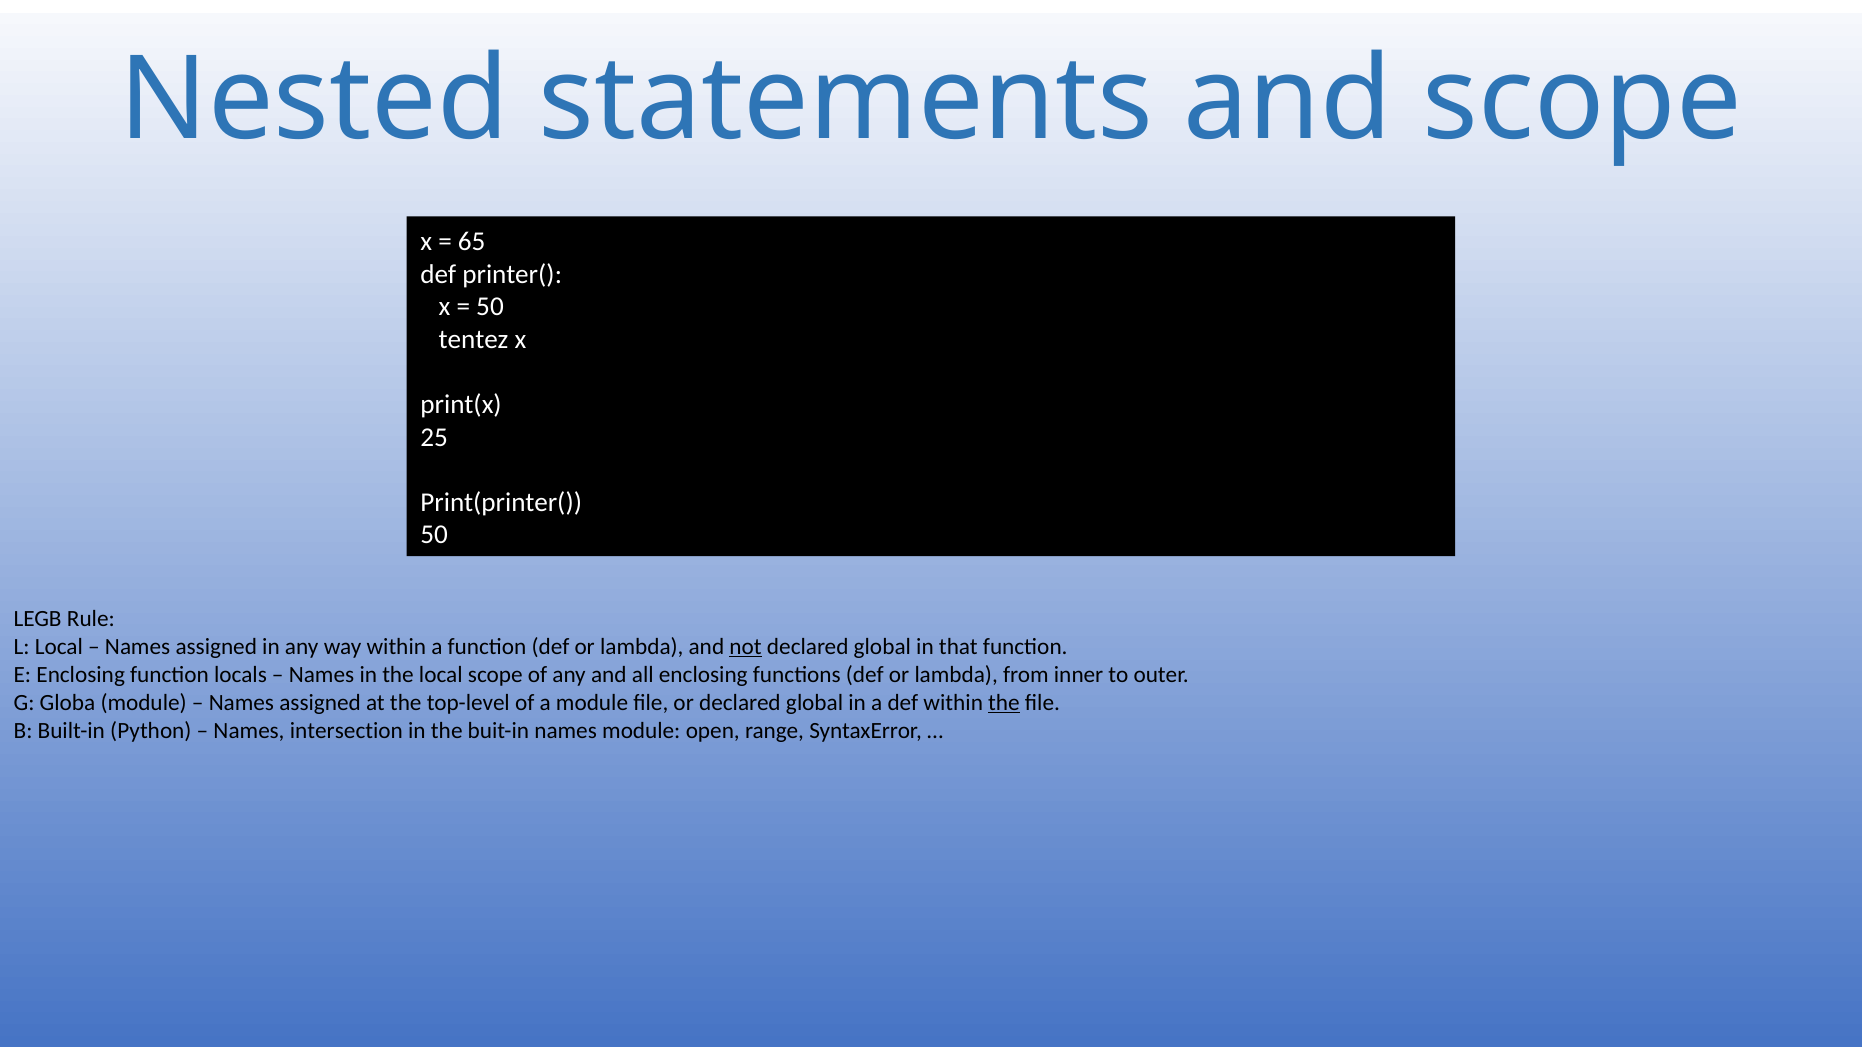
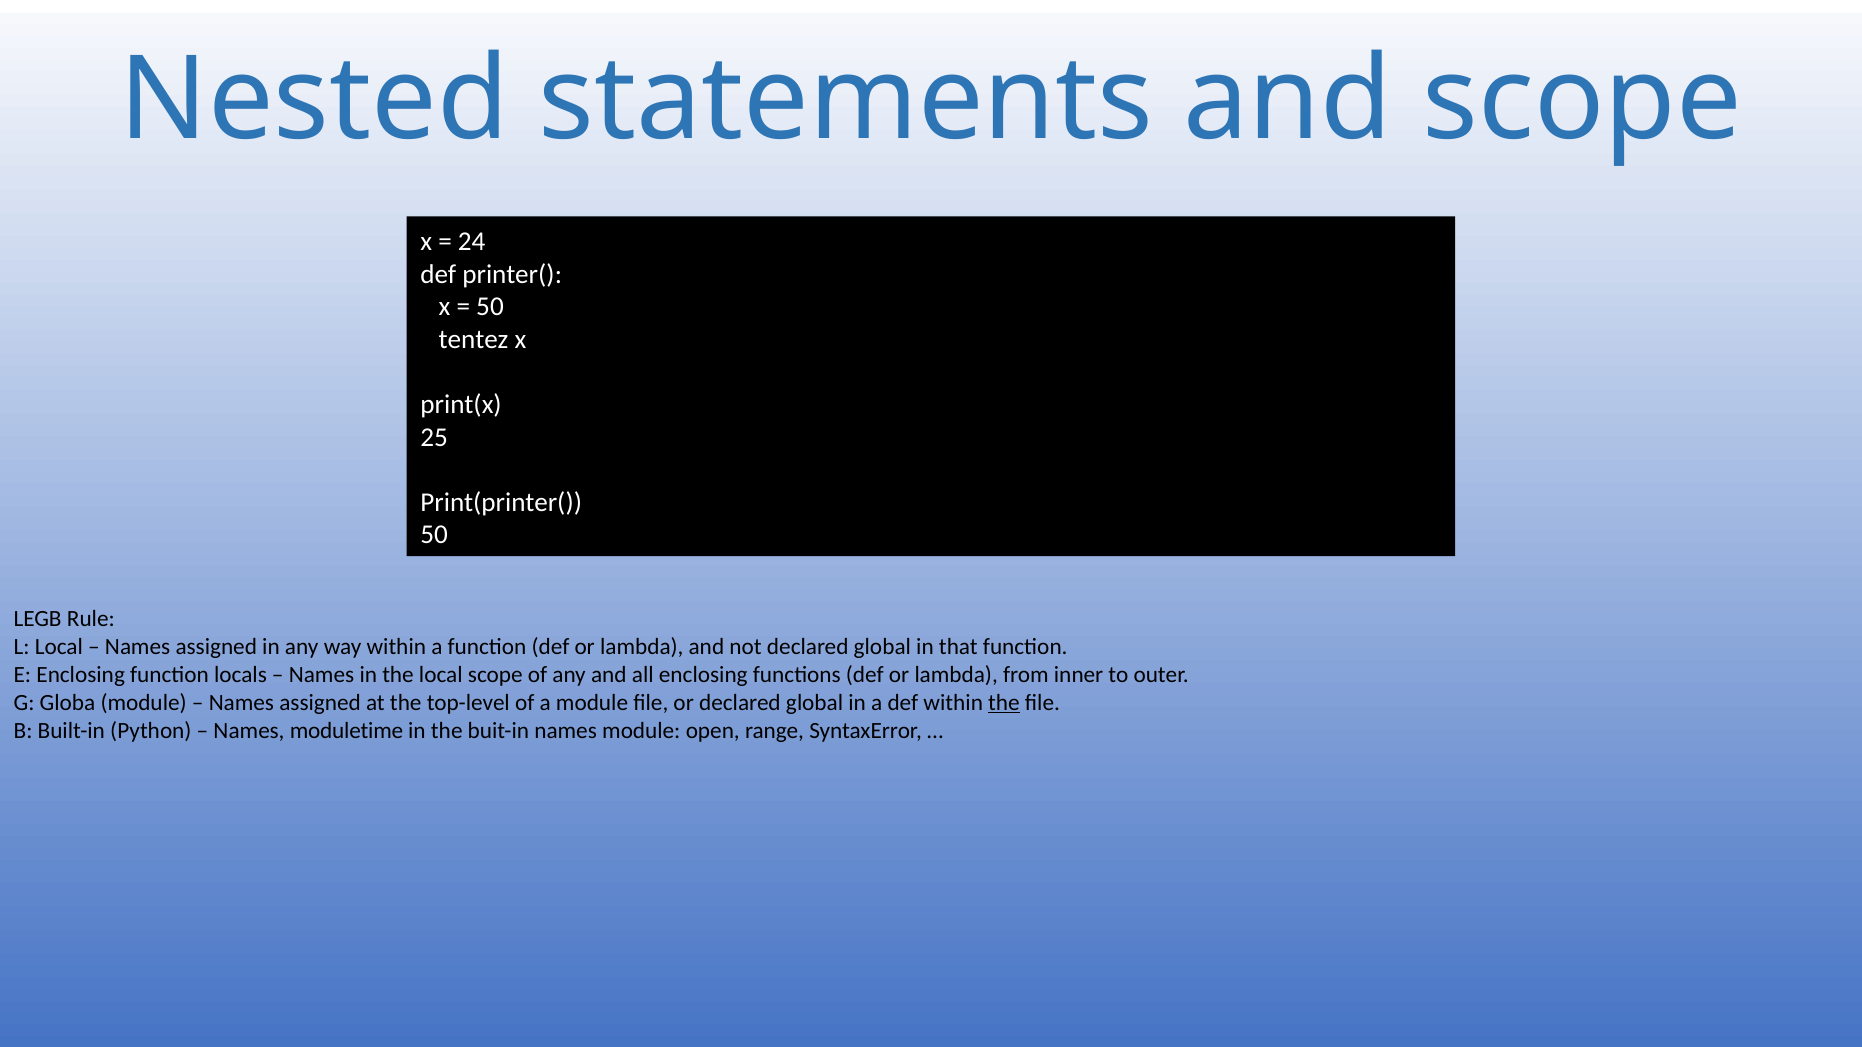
65: 65 -> 24
not underline: present -> none
intersection: intersection -> moduletime
